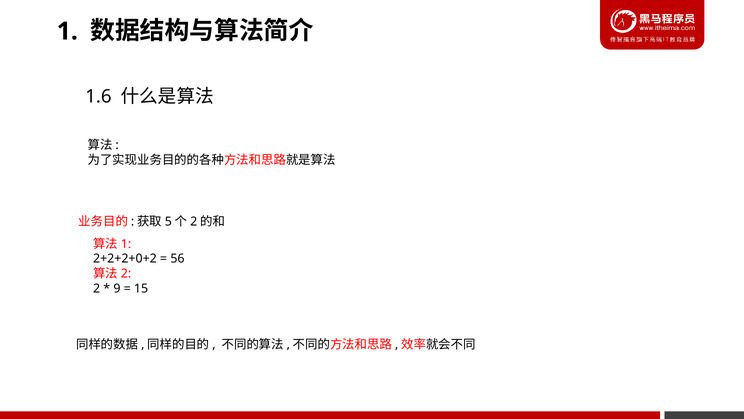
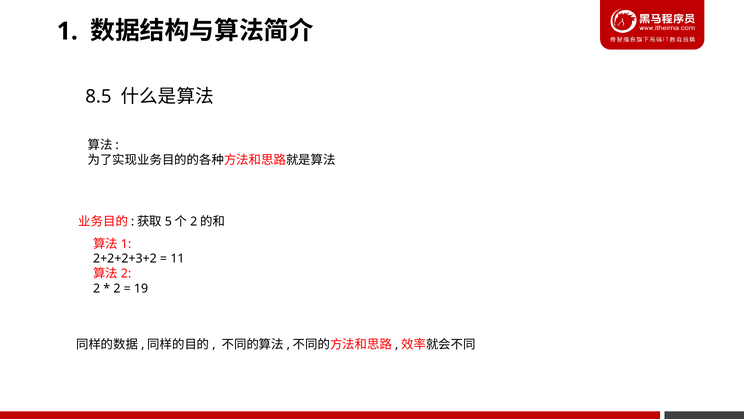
1.6: 1.6 -> 8.5
2+2+2+0+2: 2+2+2+0+2 -> 2+2+2+3+2
56: 56 -> 11
9 at (117, 288): 9 -> 2
15: 15 -> 19
